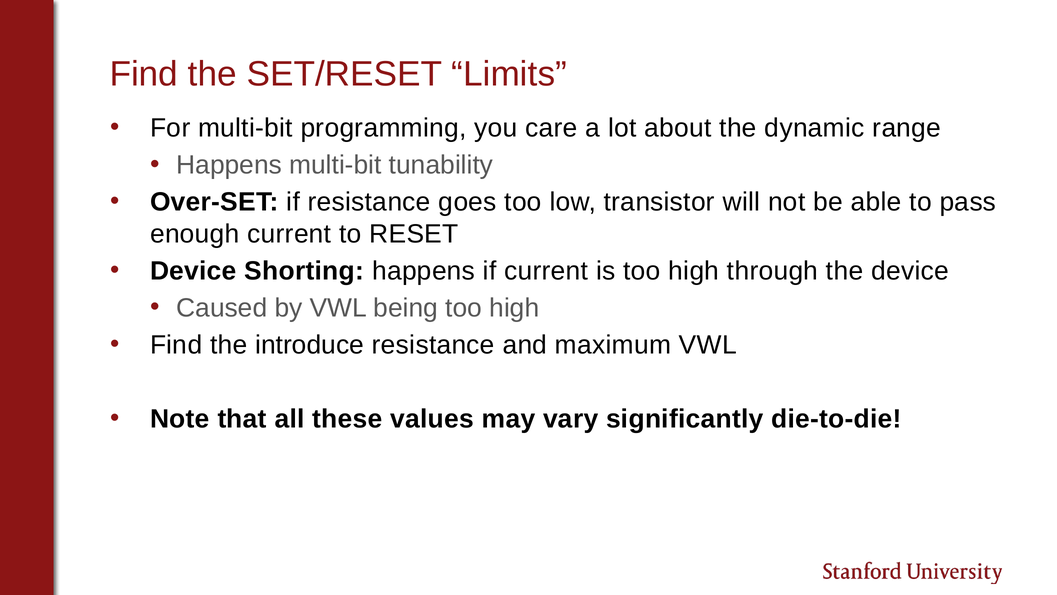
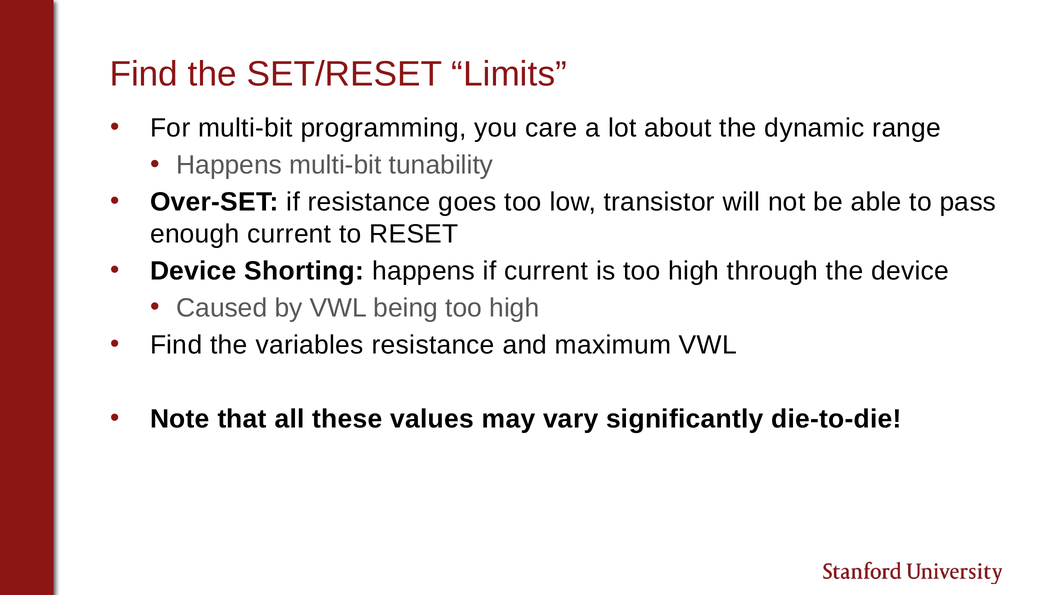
introduce: introduce -> variables
